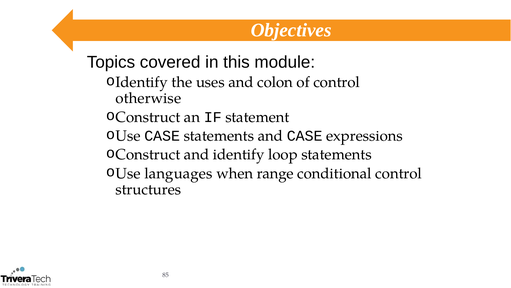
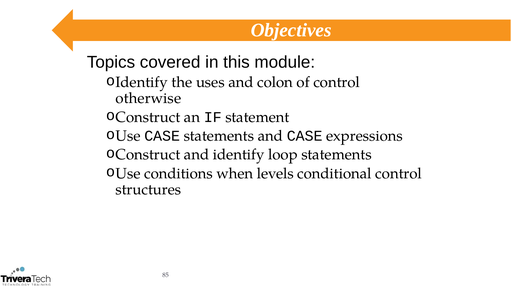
languages: languages -> conditions
range: range -> levels
